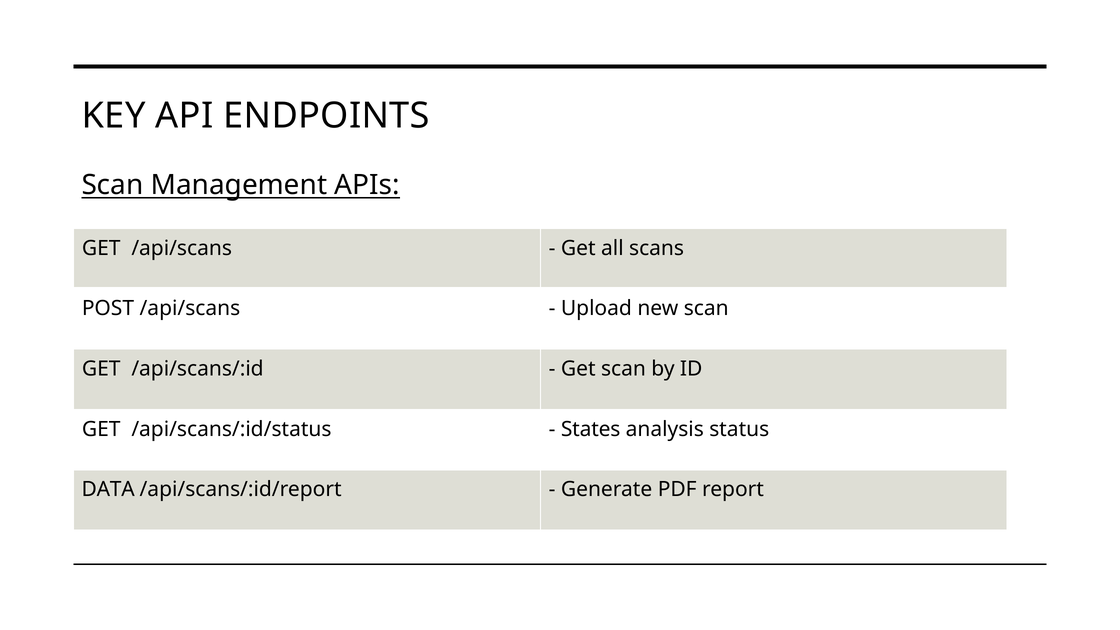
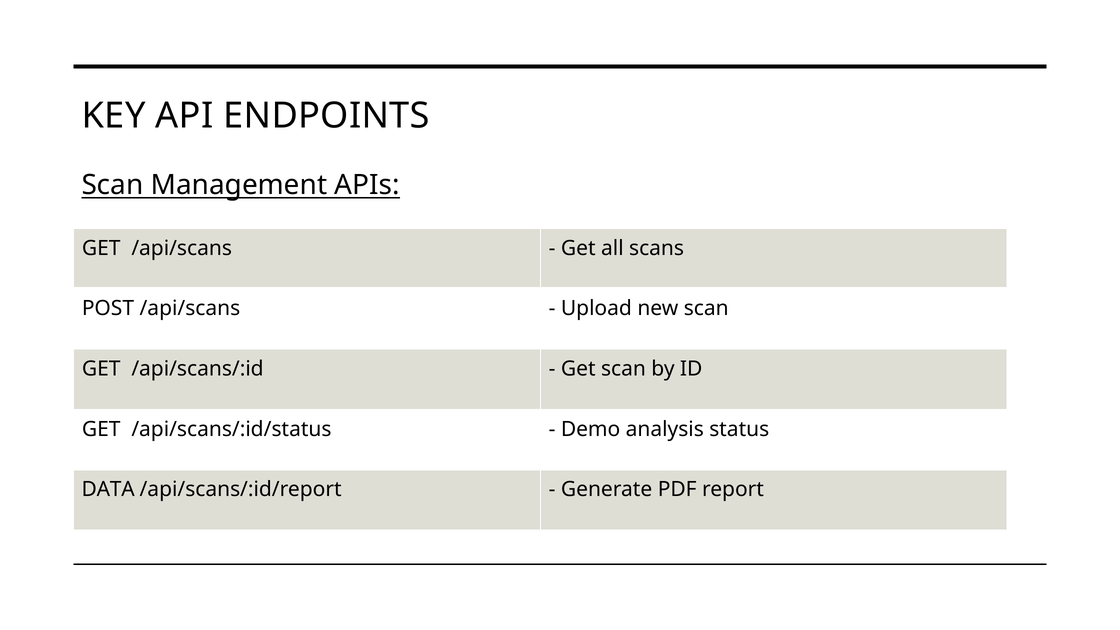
States: States -> Demo
